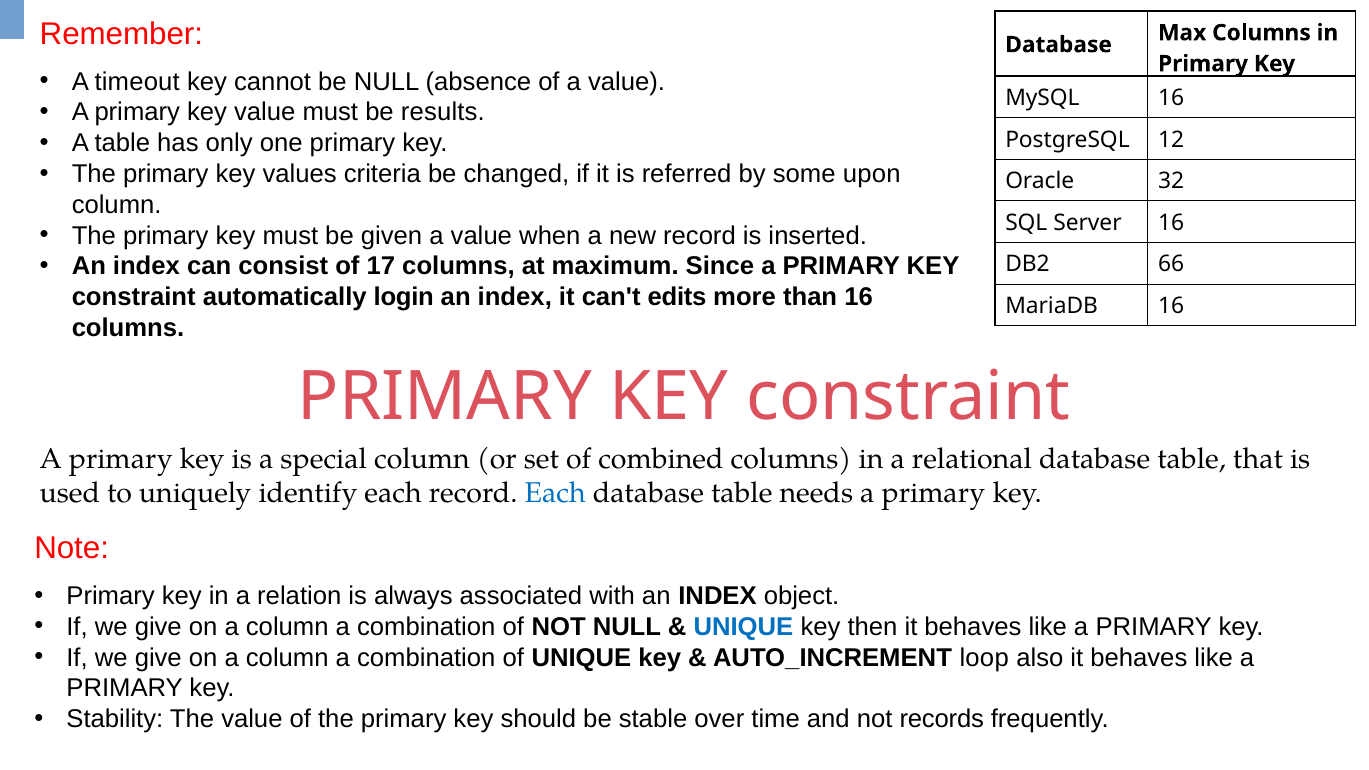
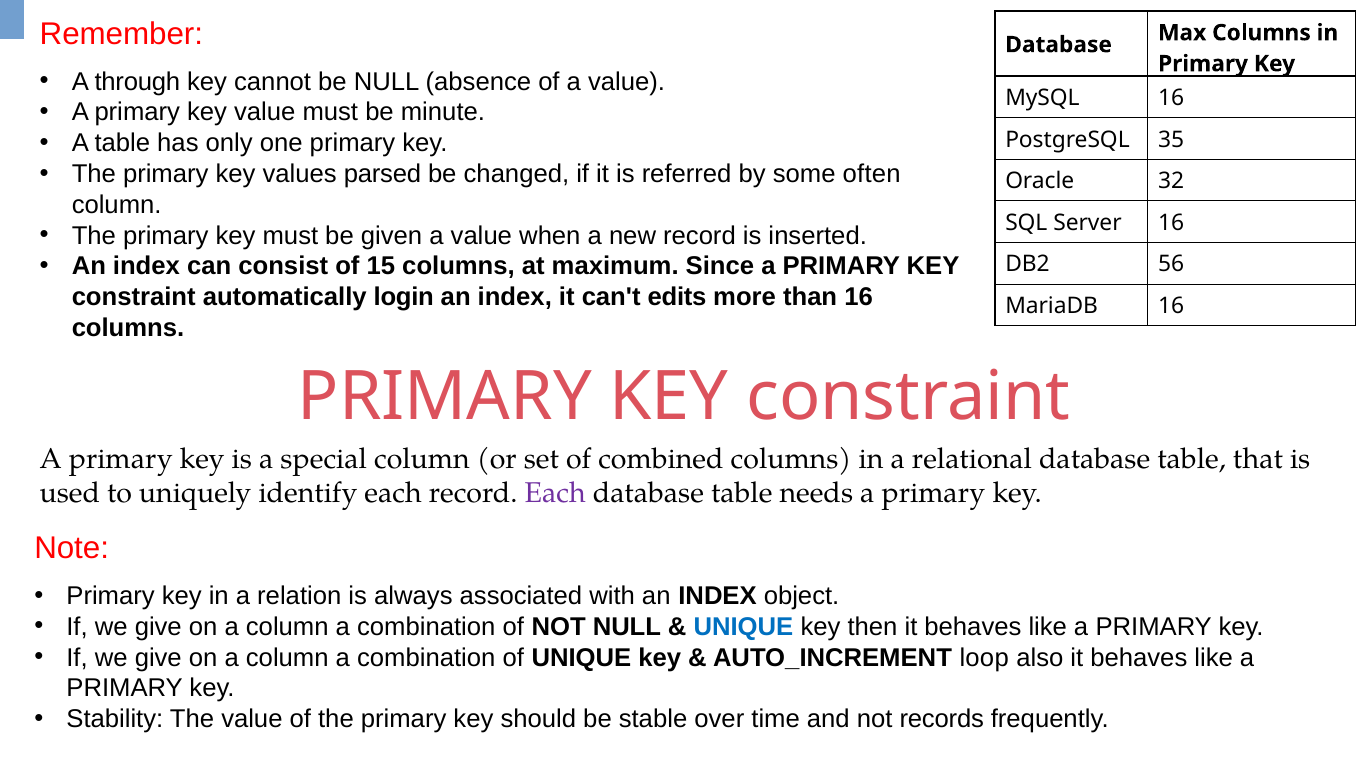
timeout: timeout -> through
results: results -> minute
12: 12 -> 35
criteria: criteria -> parsed
upon: upon -> often
17: 17 -> 15
66: 66 -> 56
Each at (555, 493) colour: blue -> purple
